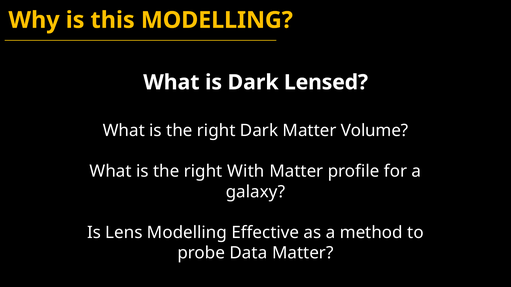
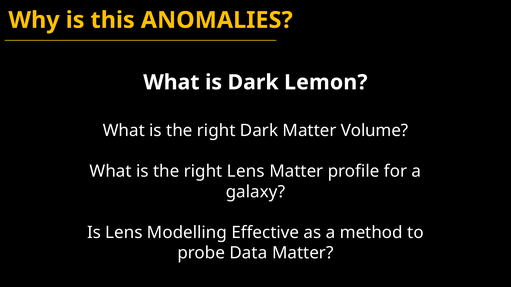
this MODELLING: MODELLING -> ANOMALIES
Lensed: Lensed -> Lemon
right With: With -> Lens
